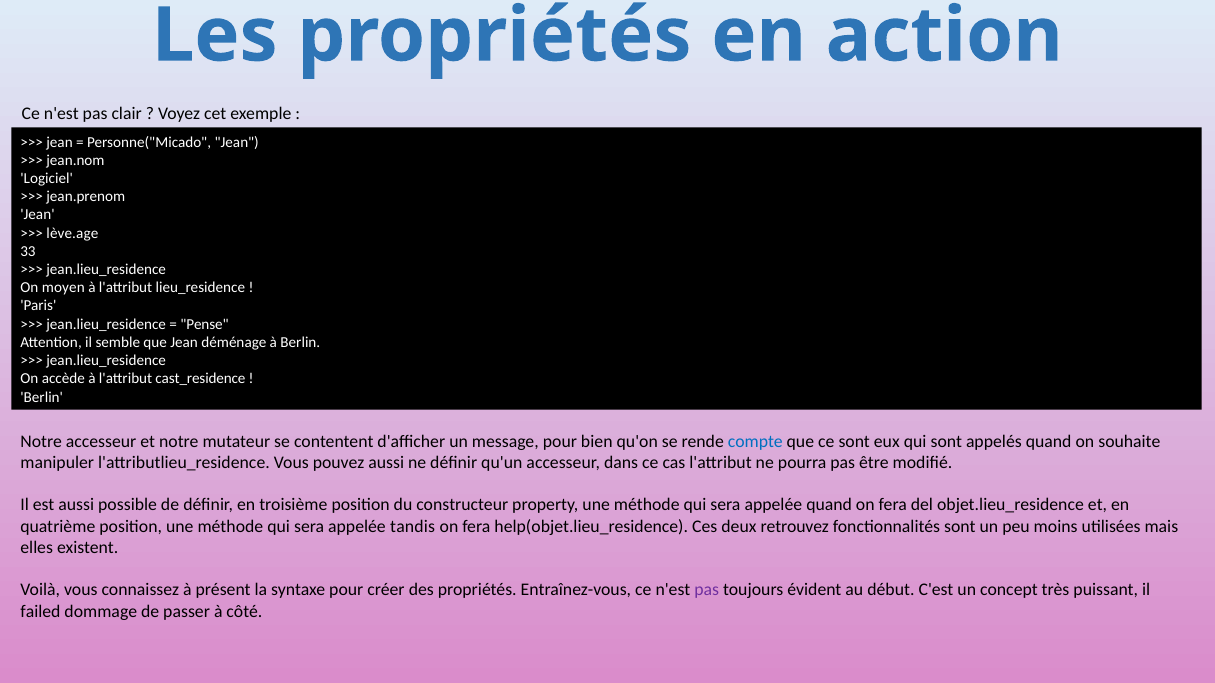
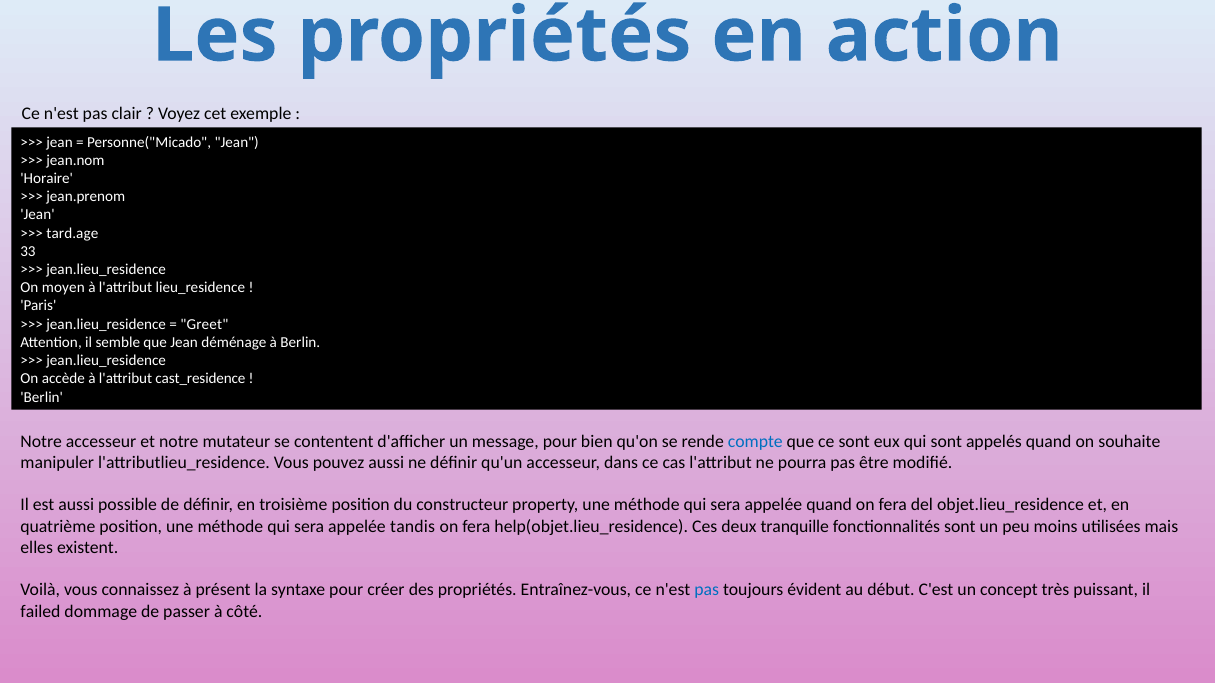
Logiciel: Logiciel -> Horaire
lève.age: lève.age -> tard.age
Pense: Pense -> Greet
retrouvez: retrouvez -> tranquille
pas at (707, 590) colour: purple -> blue
